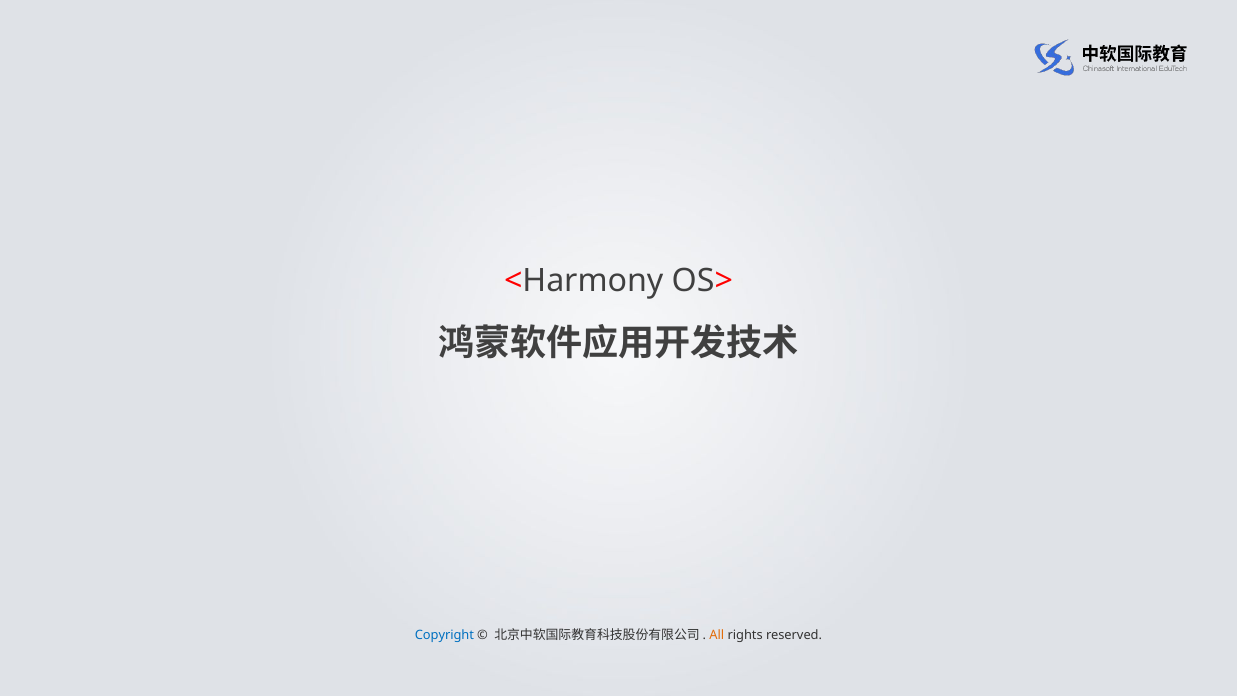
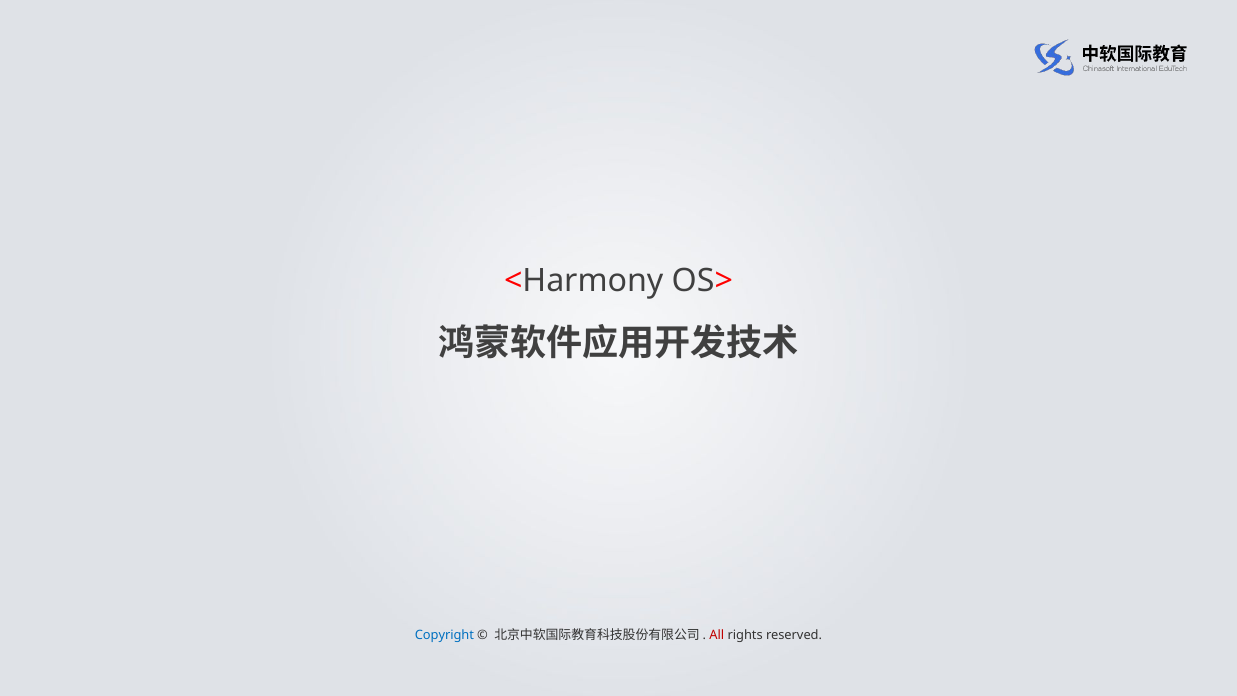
All colour: orange -> red
